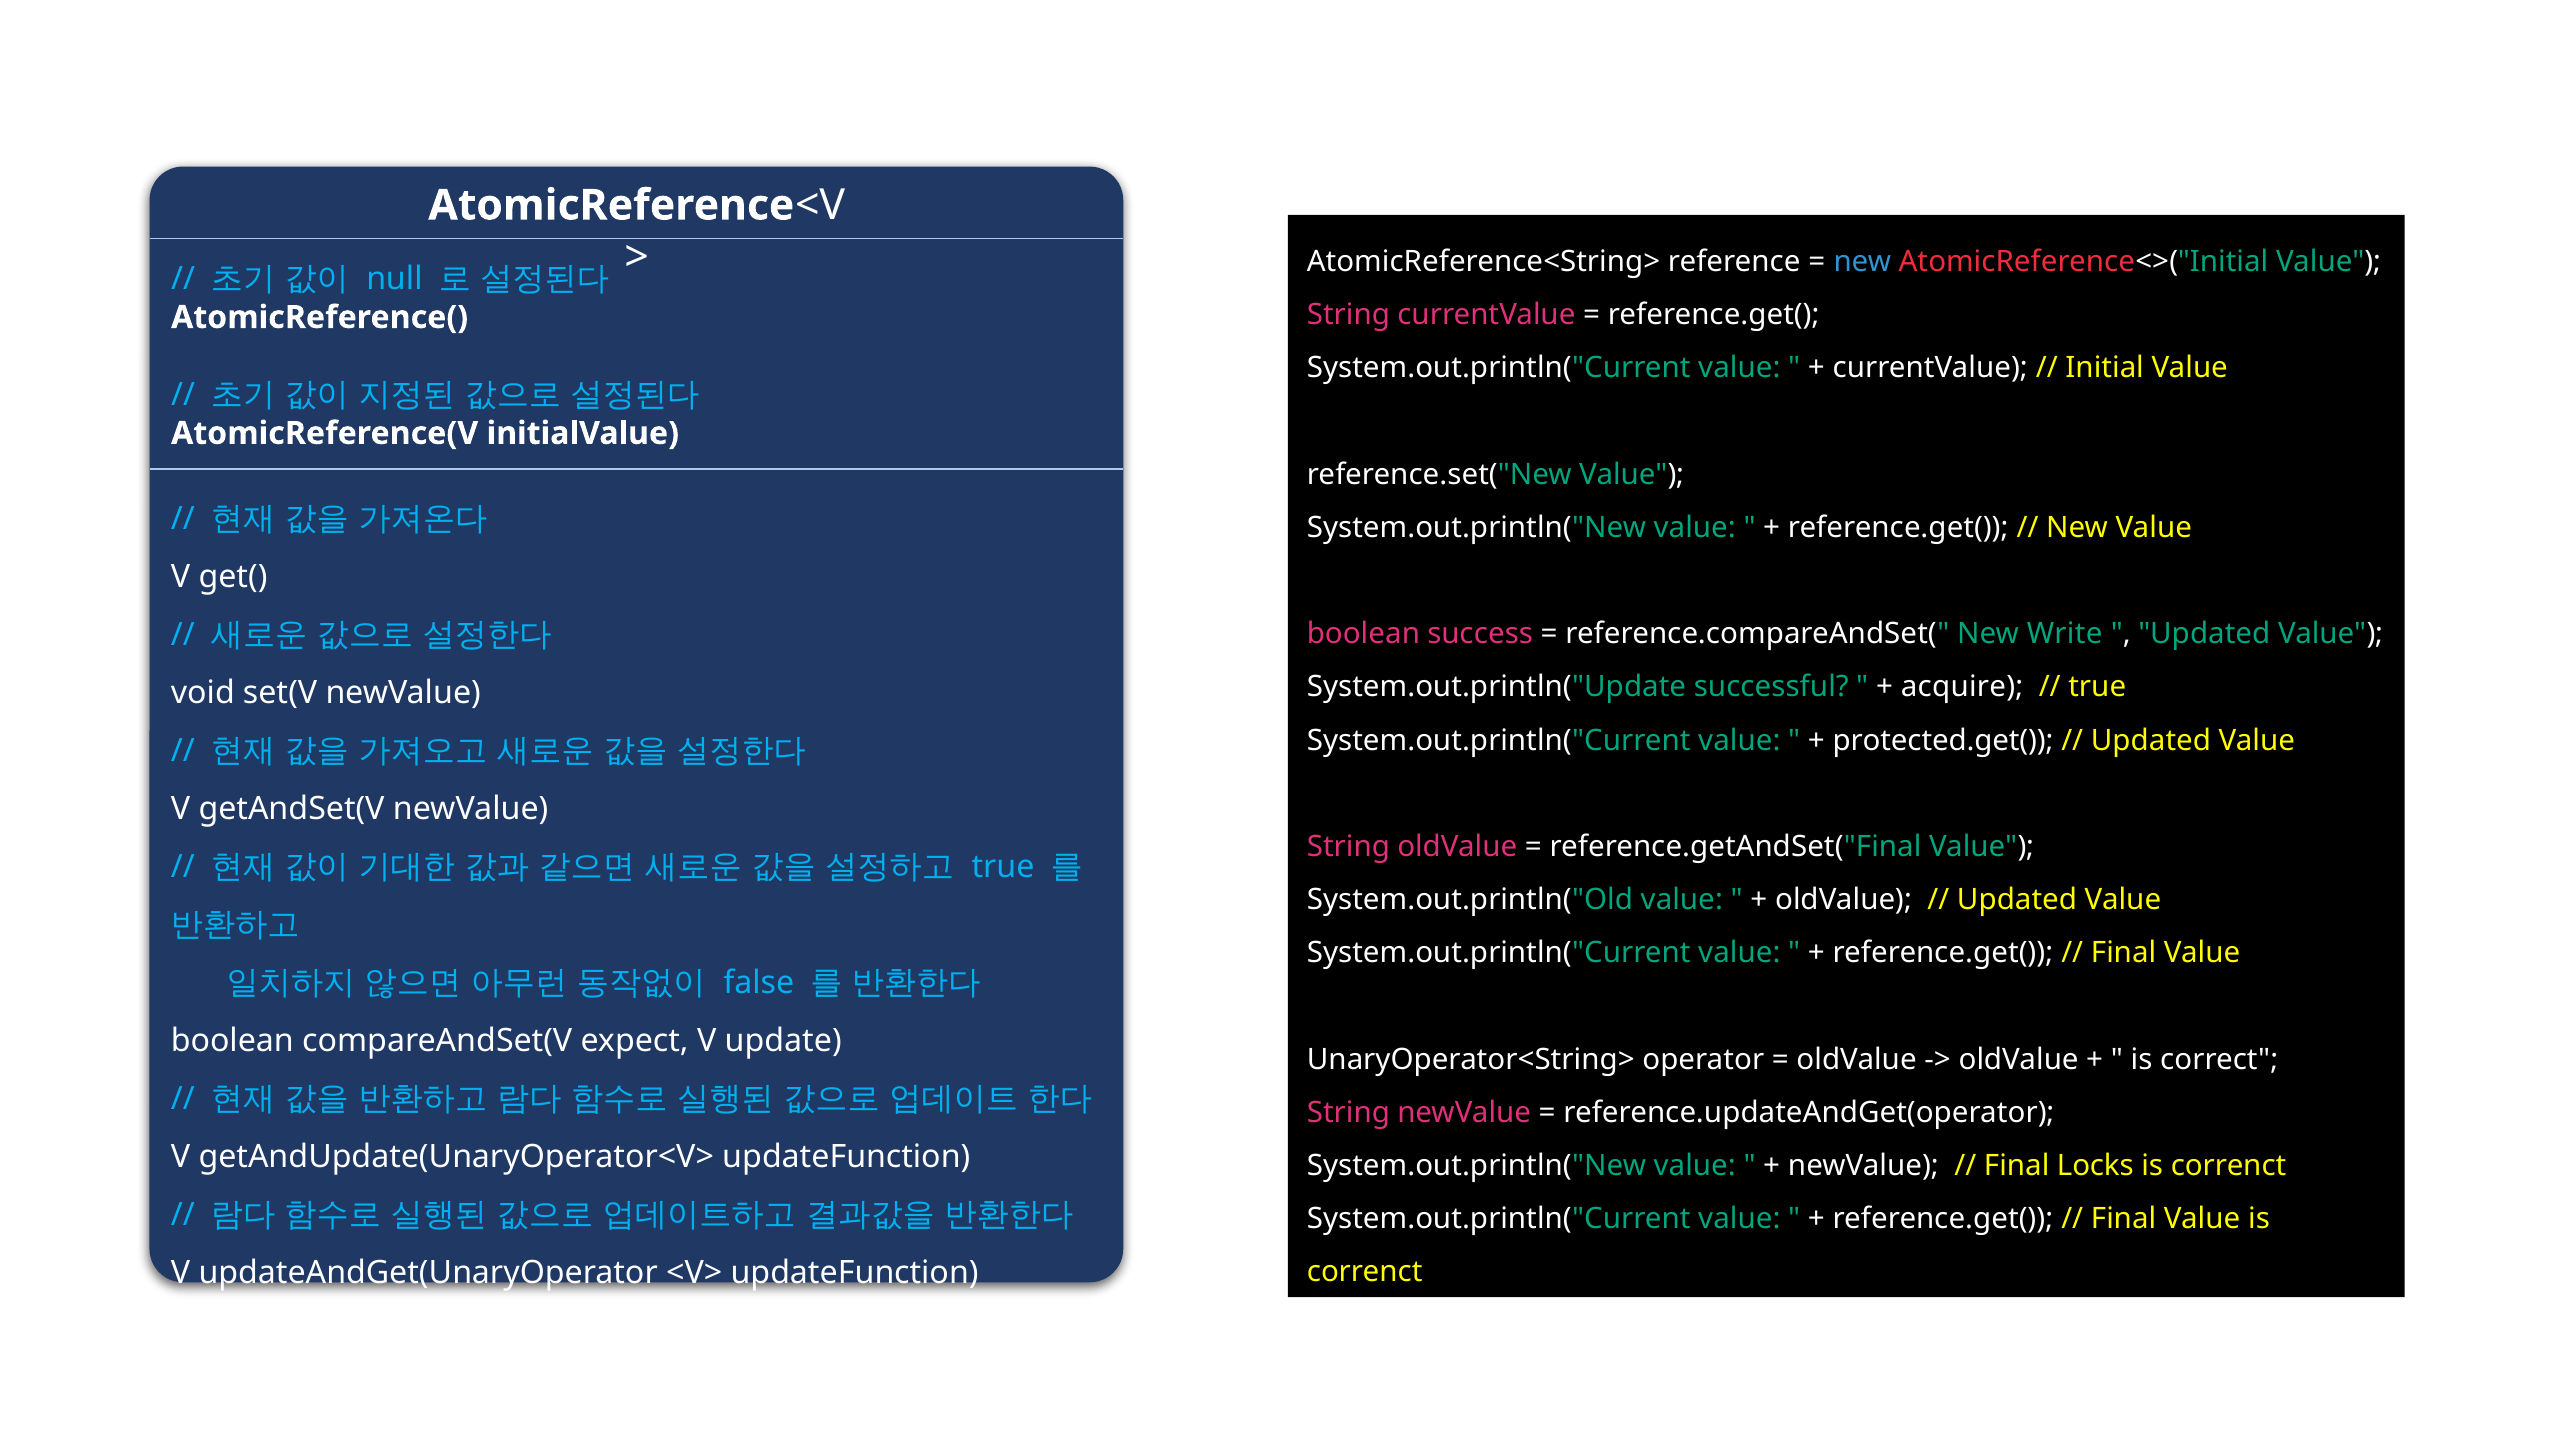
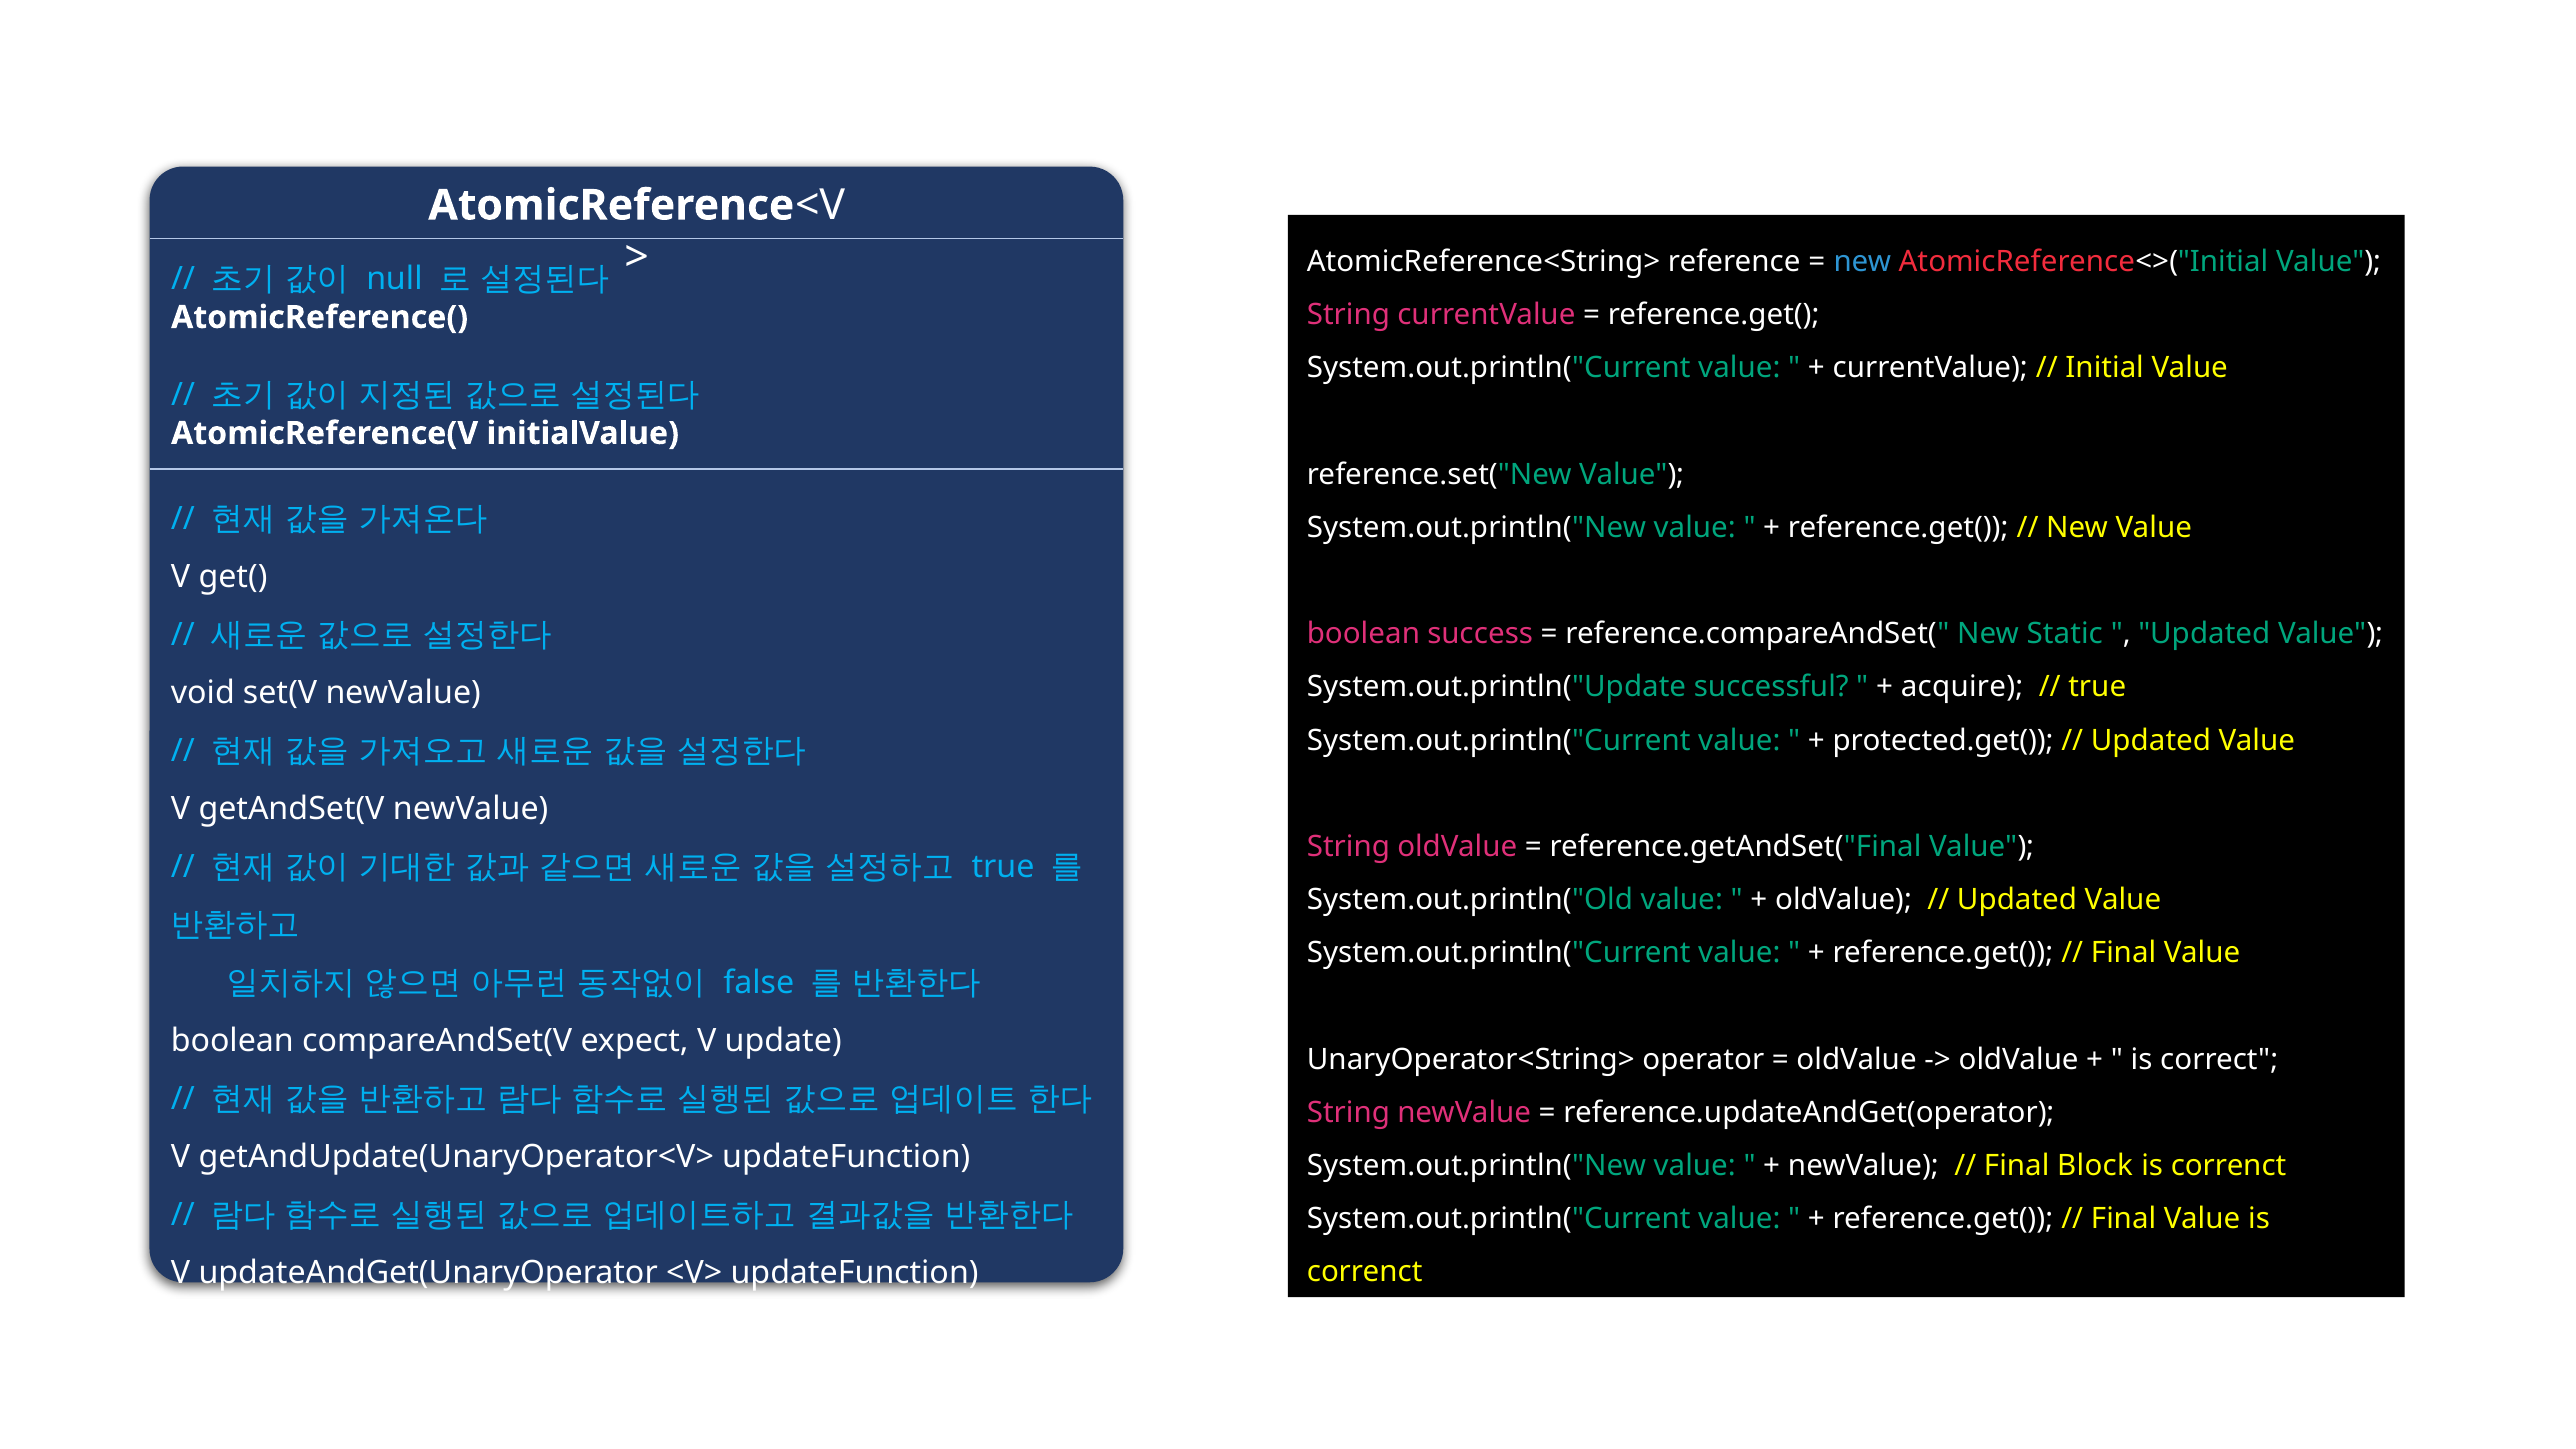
Write: Write -> Static
Locks: Locks -> Block
